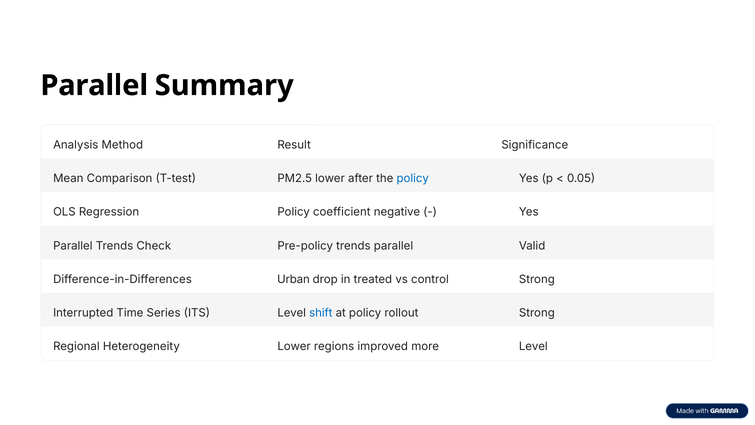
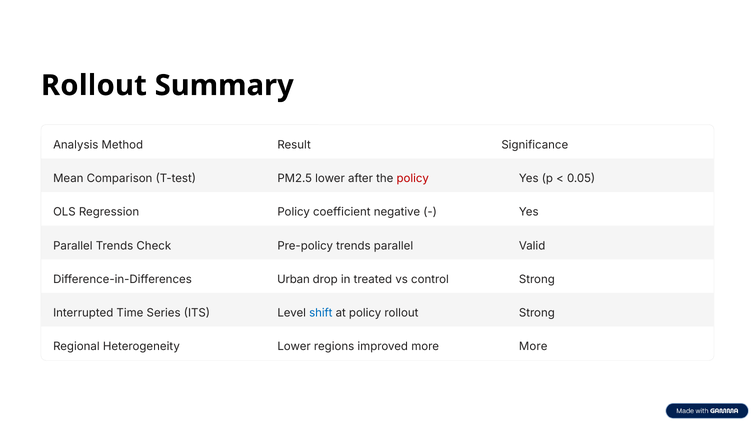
Parallel at (94, 85): Parallel -> Rollout
policy at (413, 178) colour: blue -> red
Level at (533, 346): Level -> More
